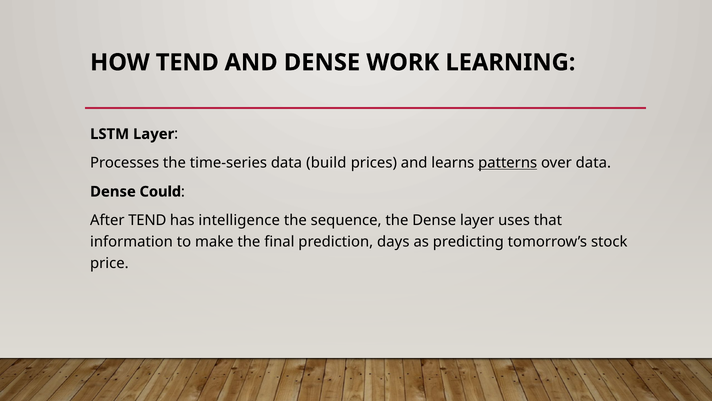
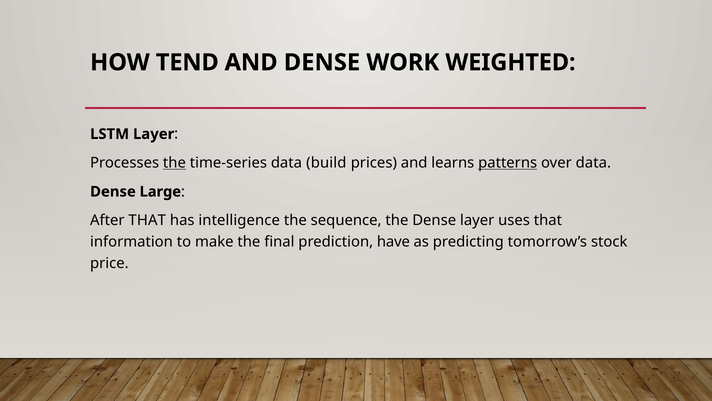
LEARNING: LEARNING -> WEIGHTED
the at (174, 163) underline: none -> present
Could: Could -> Large
After TEND: TEND -> THAT
days: days -> have
